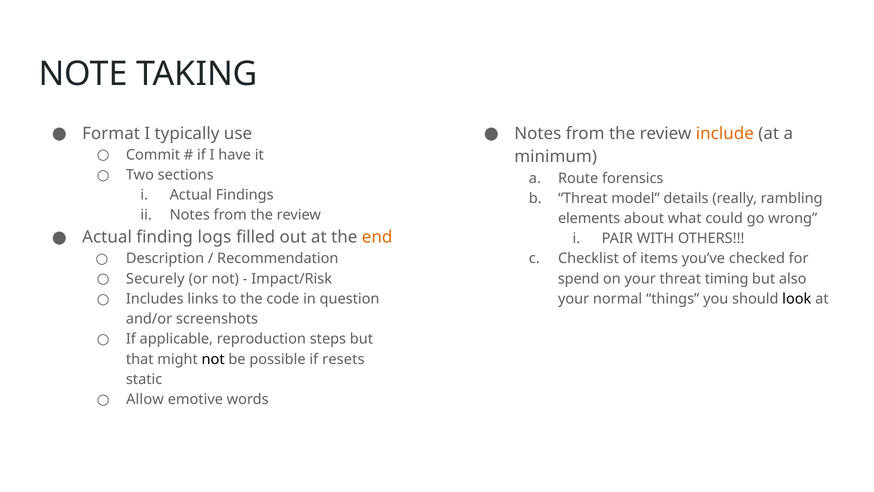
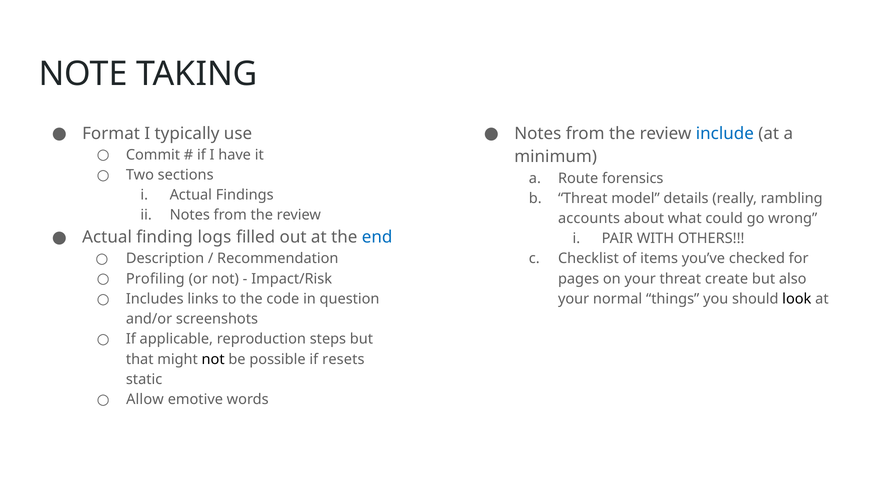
include colour: orange -> blue
elements: elements -> accounts
end colour: orange -> blue
Securely: Securely -> Profiling
spend: spend -> pages
timing: timing -> create
